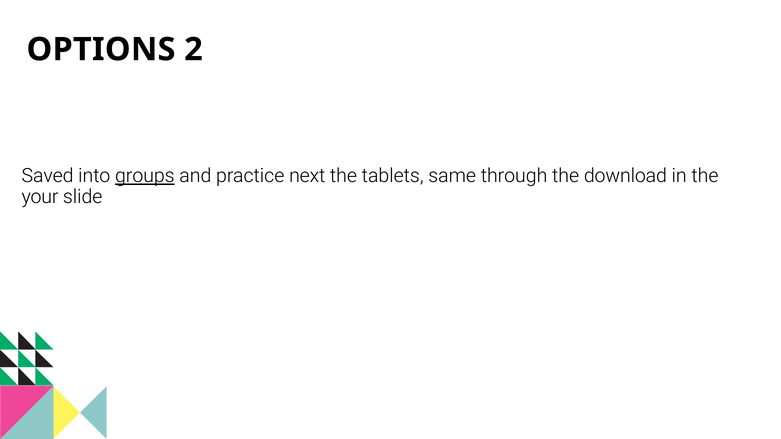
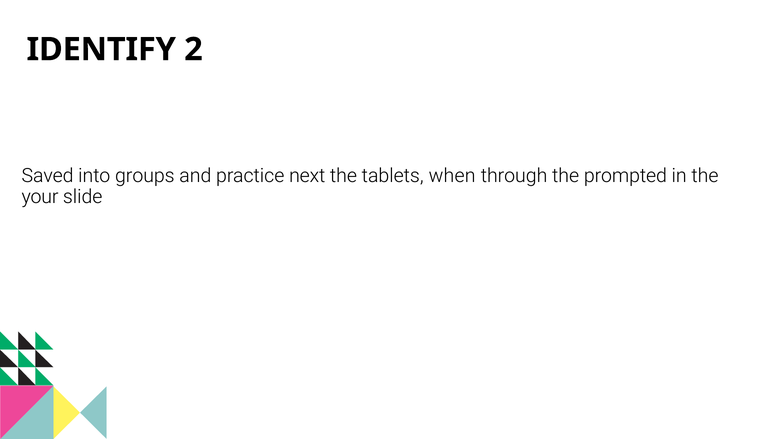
OPTIONS: OPTIONS -> IDENTIFY
groups underline: present -> none
same: same -> when
download: download -> prompted
